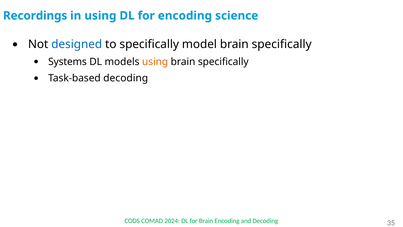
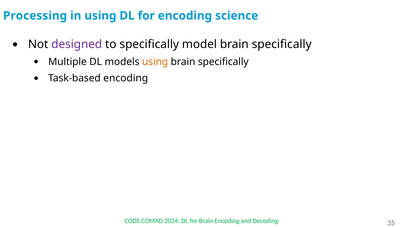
Recordings: Recordings -> Processing
designed colour: blue -> purple
Systems: Systems -> Multiple
Task-based decoding: decoding -> encoding
